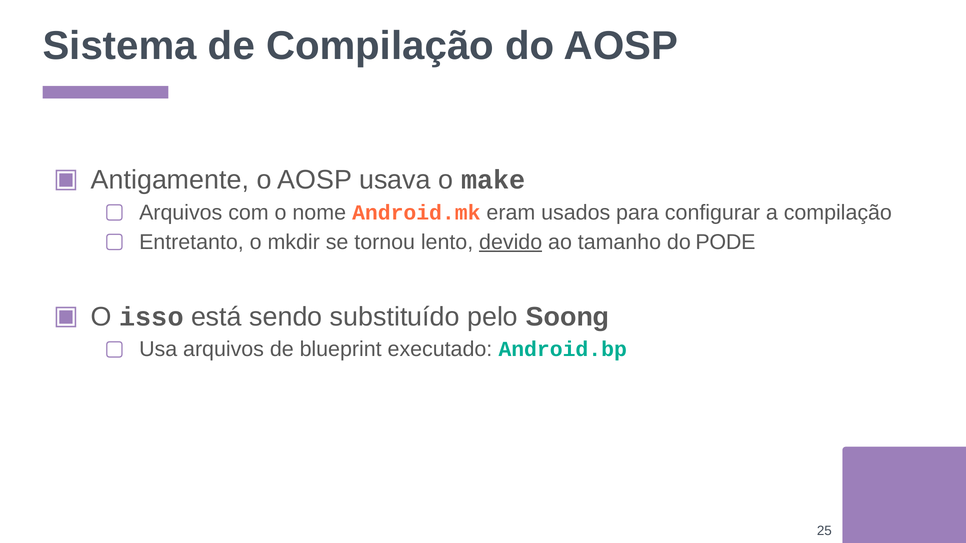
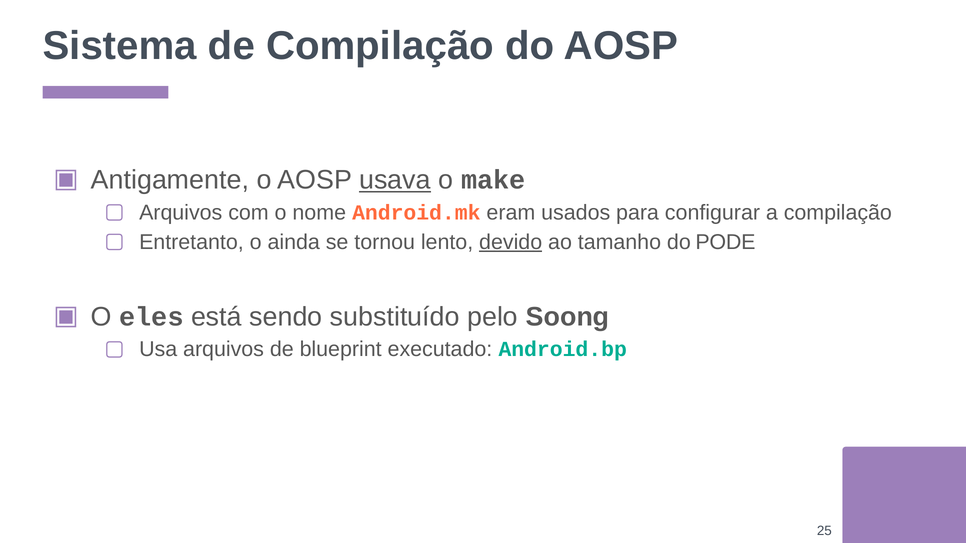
usava underline: none -> present
mkdir: mkdir -> ainda
isso: isso -> eles
